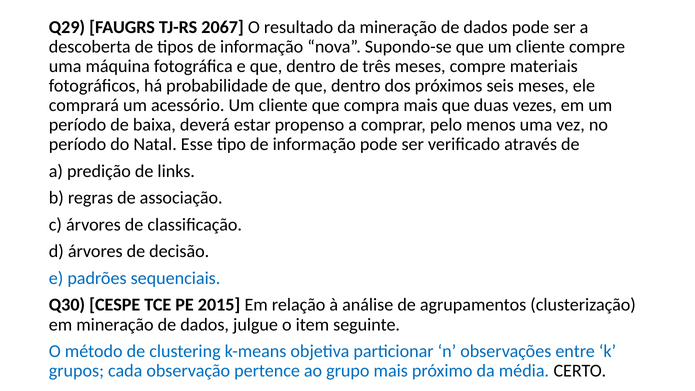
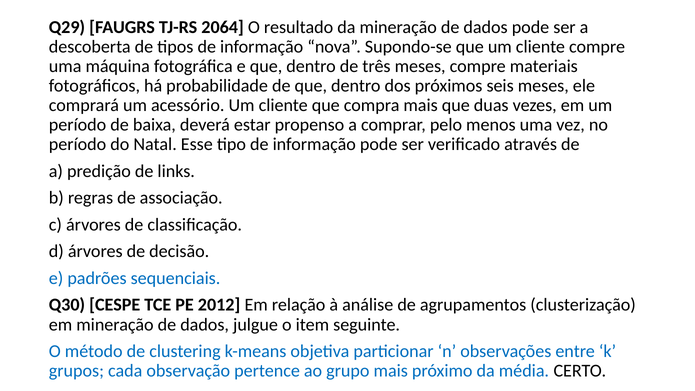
2067: 2067 -> 2064
2015: 2015 -> 2012
